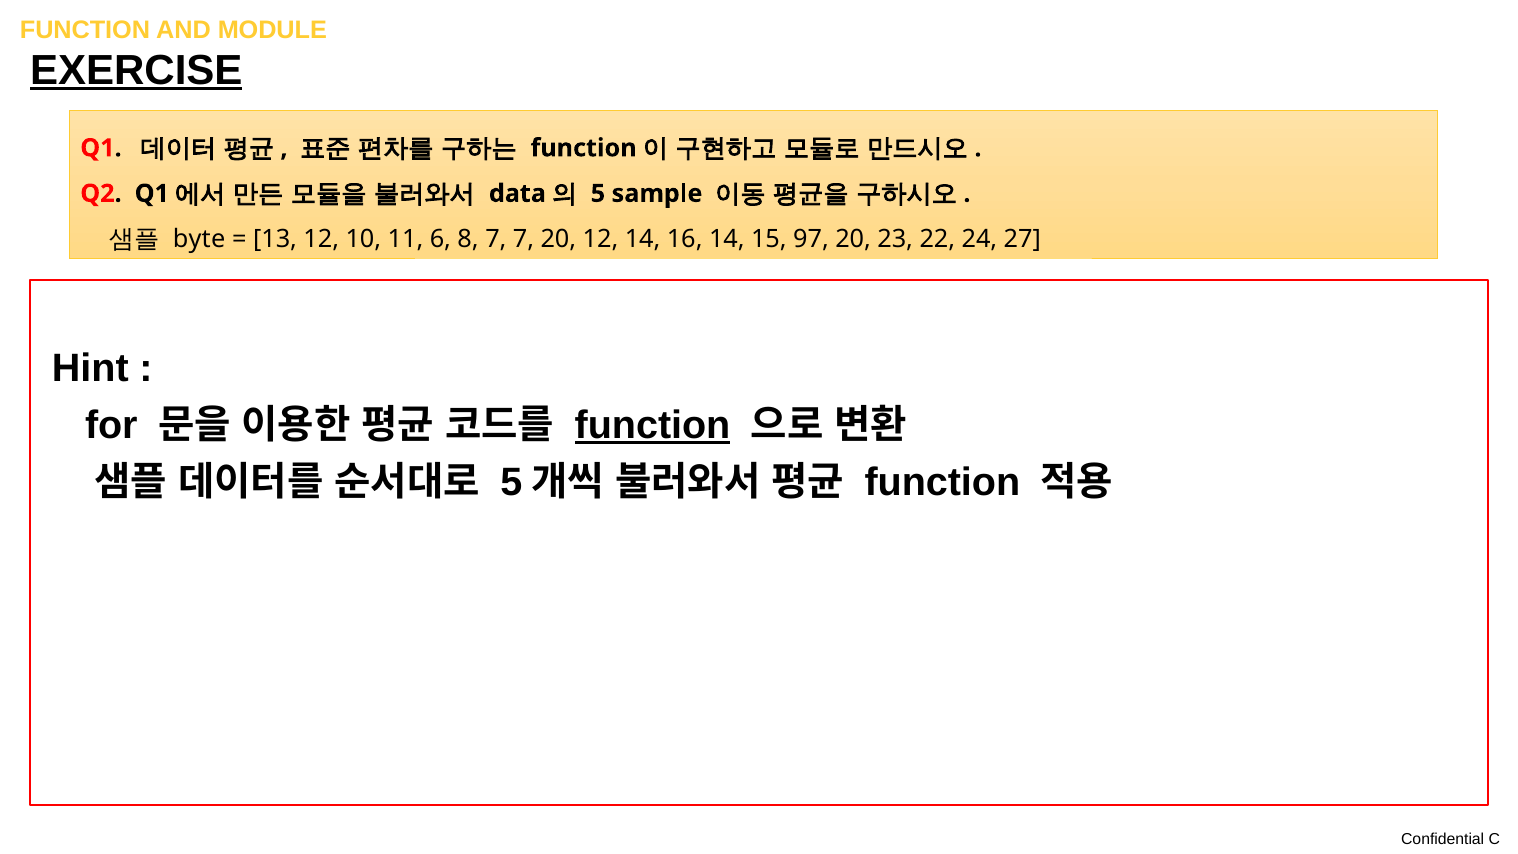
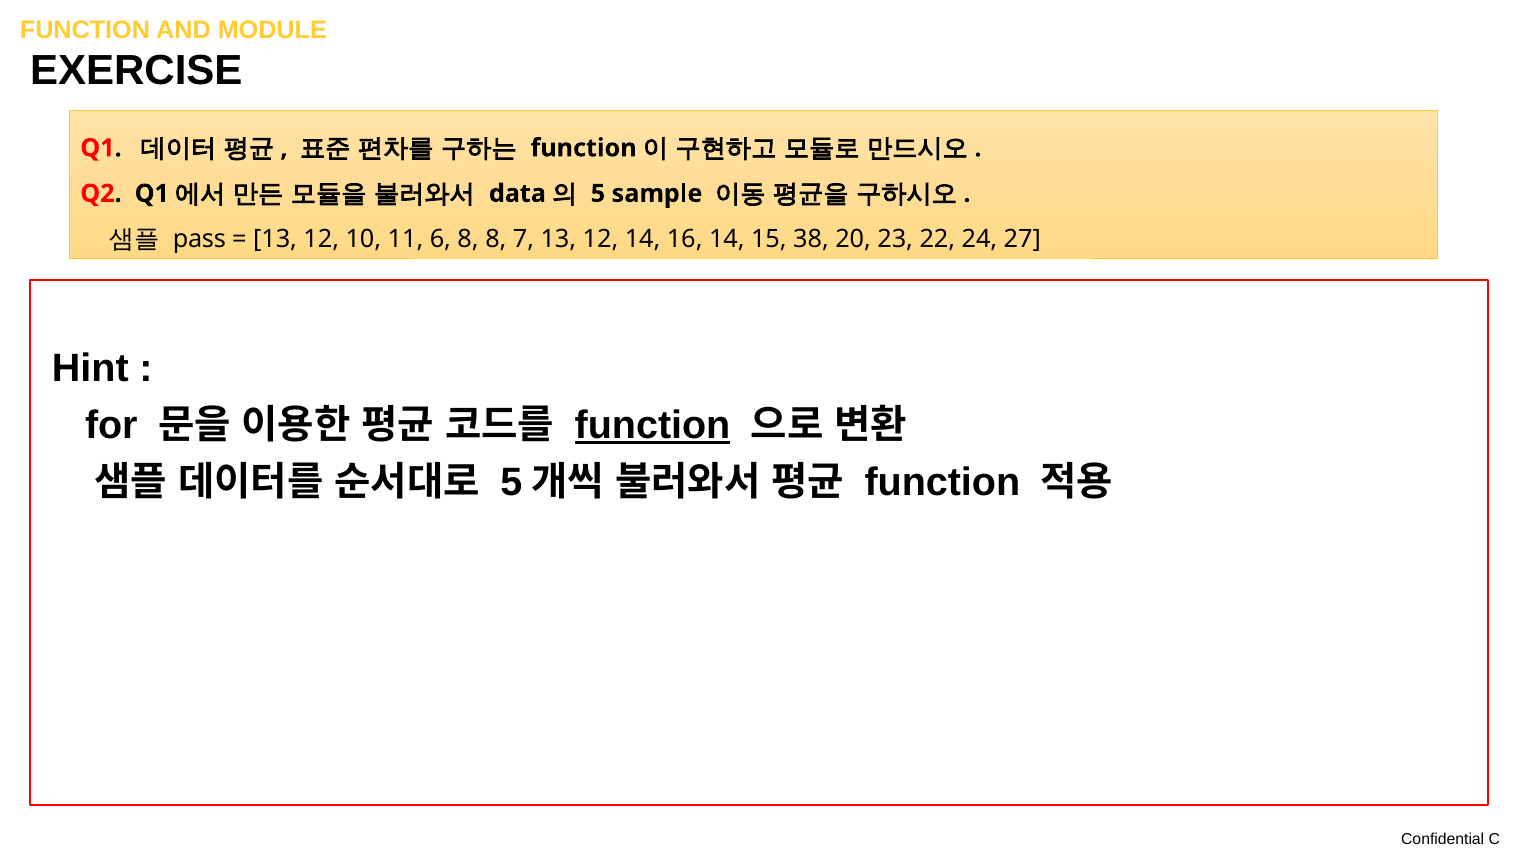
EXERCISE underline: present -> none
byte: byte -> pass
8 7: 7 -> 8
7 20: 20 -> 13
97: 97 -> 38
